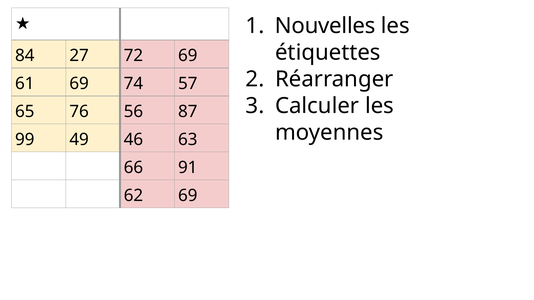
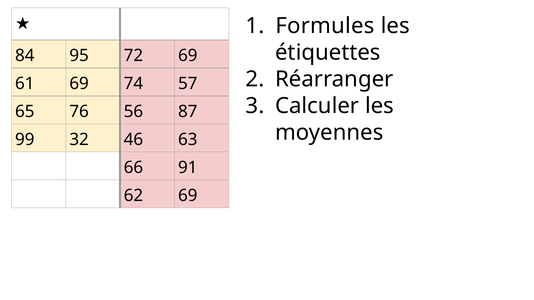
Nouvelles: Nouvelles -> Formules
27: 27 -> 95
49: 49 -> 32
